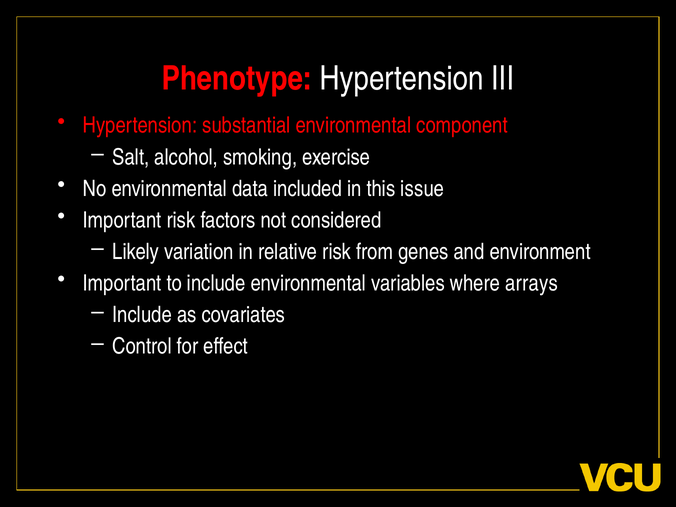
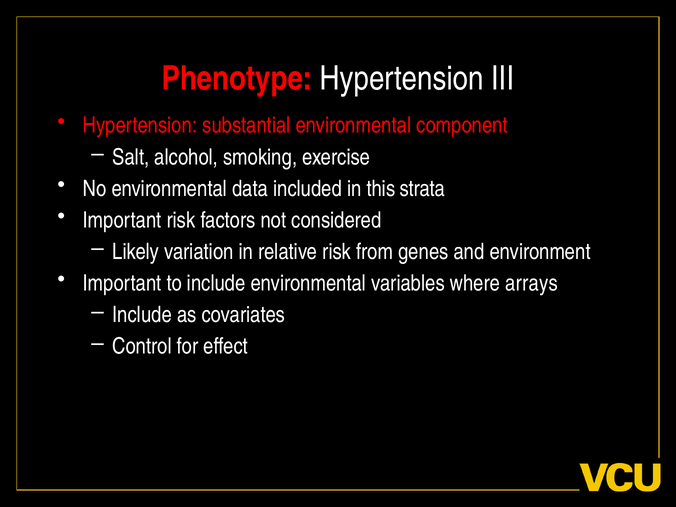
issue: issue -> strata
